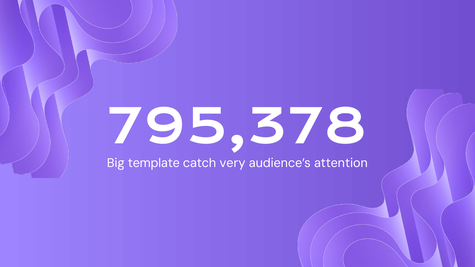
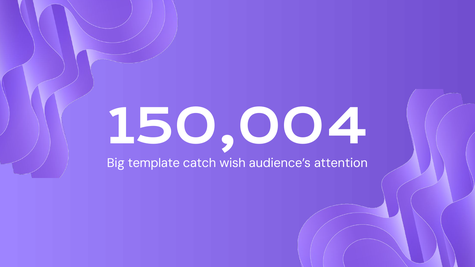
795,378: 795,378 -> 150,004
very: very -> wish
